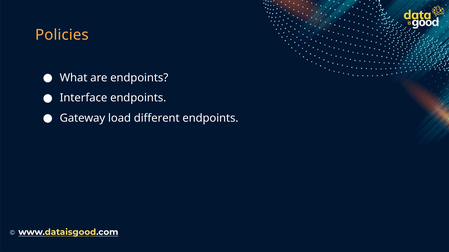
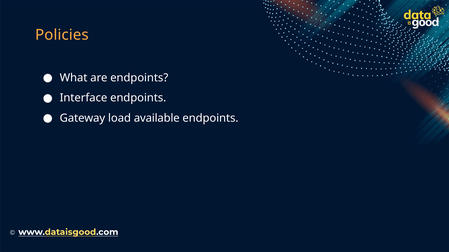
different: different -> available
